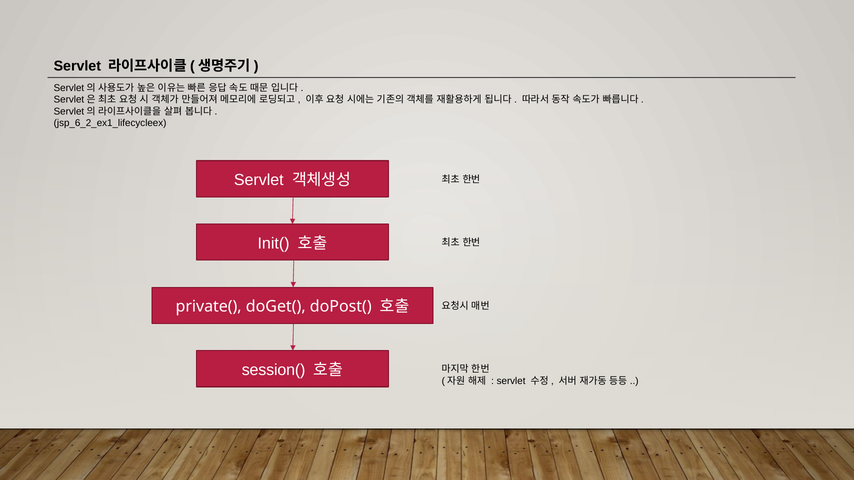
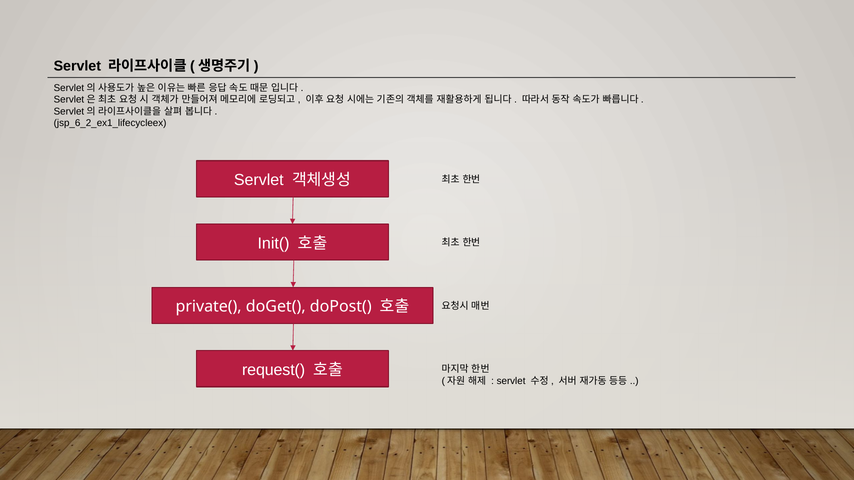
session(: session( -> request(
